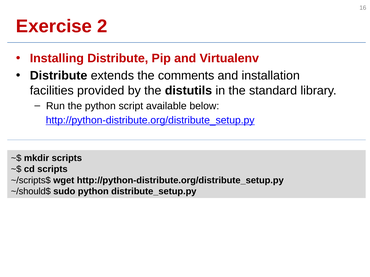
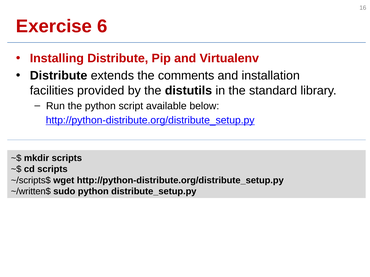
2: 2 -> 6
~/should$: ~/should$ -> ~/written$
